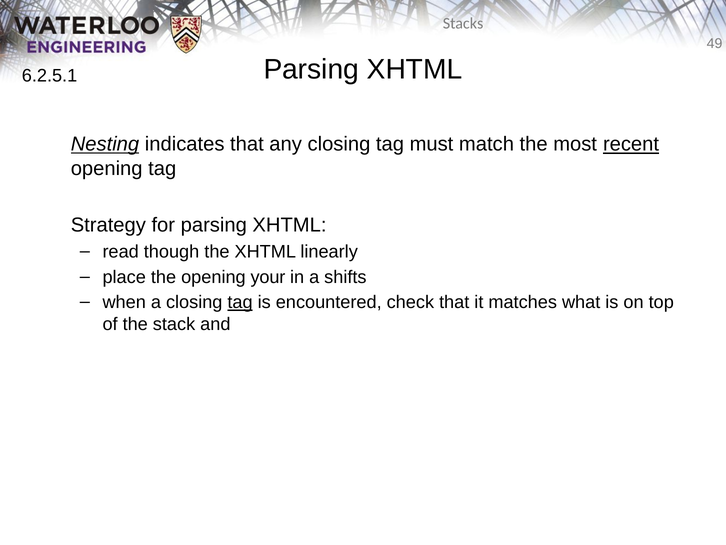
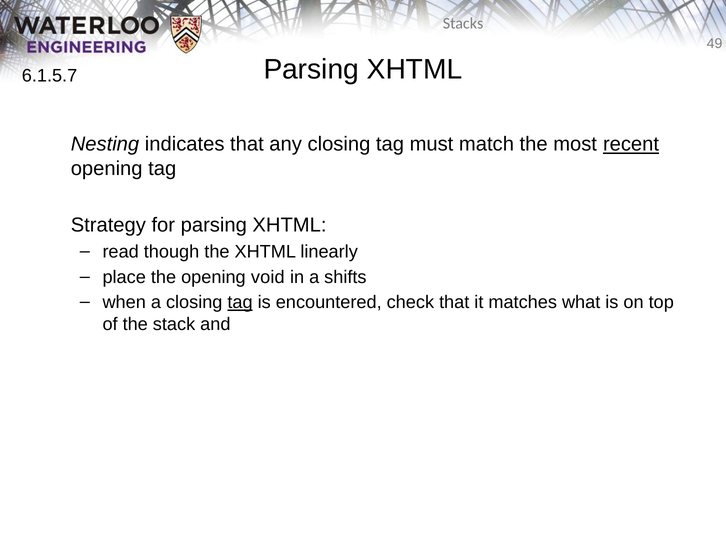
6.2.5.1: 6.2.5.1 -> 6.1.5.7
Nesting underline: present -> none
your: your -> void
